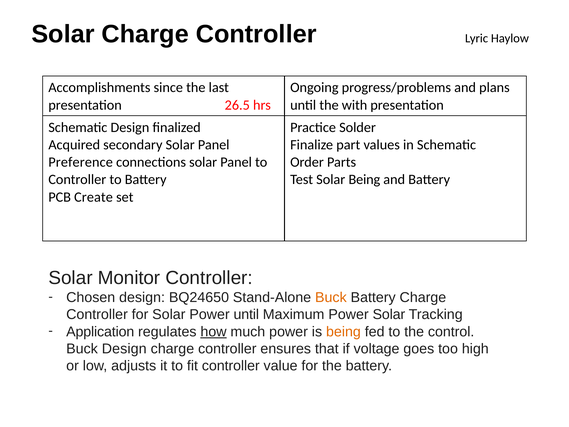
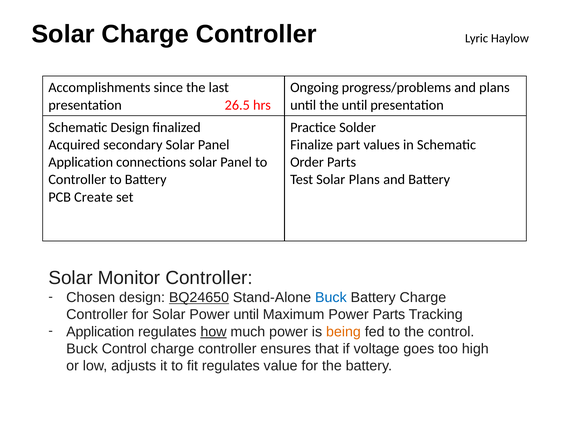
the with: with -> until
Preference at (81, 162): Preference -> Application
Solar Being: Being -> Plans
BQ24650 underline: none -> present
Buck at (331, 297) colour: orange -> blue
Power Solar: Solar -> Parts
Buck Design: Design -> Control
fit controller: controller -> regulates
